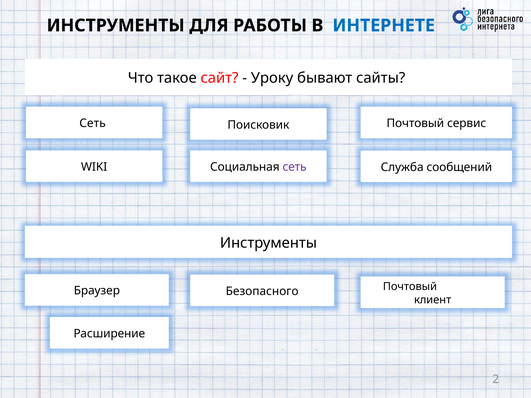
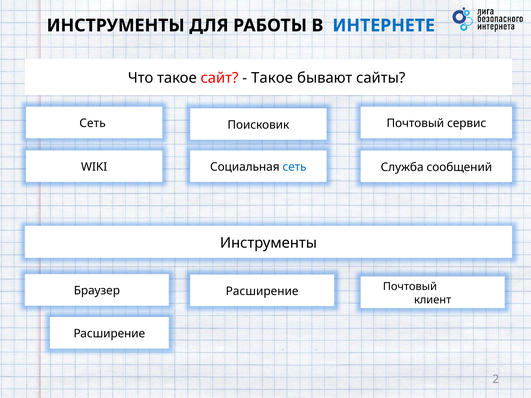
Уроку at (272, 78): Уроку -> Такое
сеть at (295, 167) colour: purple -> blue
Безопасного at (262, 291): Безопасного -> Расширение
